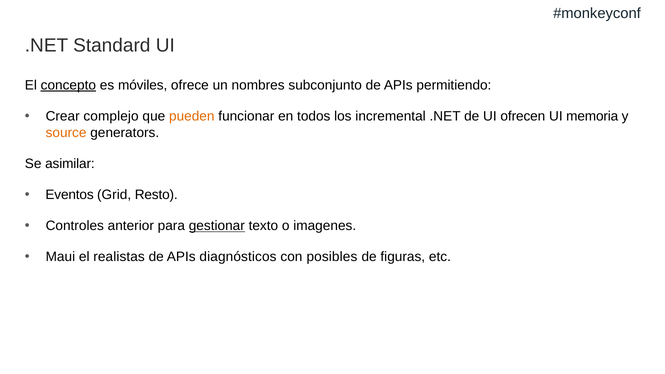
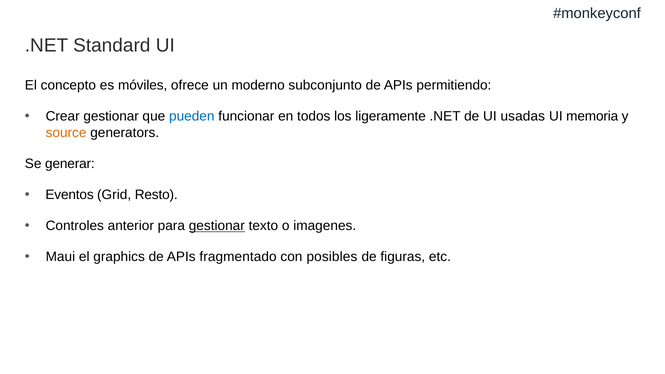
concepto underline: present -> none
nombres: nombres -> moderno
Crear complejo: complejo -> gestionar
pueden colour: orange -> blue
incremental: incremental -> ligeramente
ofrecen: ofrecen -> usadas
asimilar: asimilar -> generar
realistas: realistas -> graphics
diagnósticos: diagnósticos -> fragmentado
